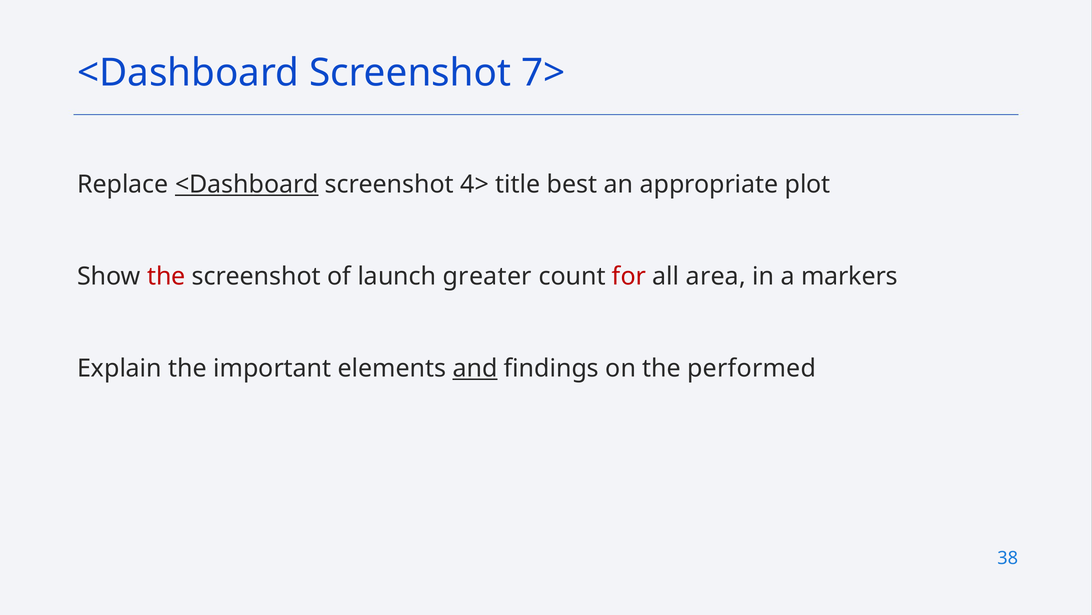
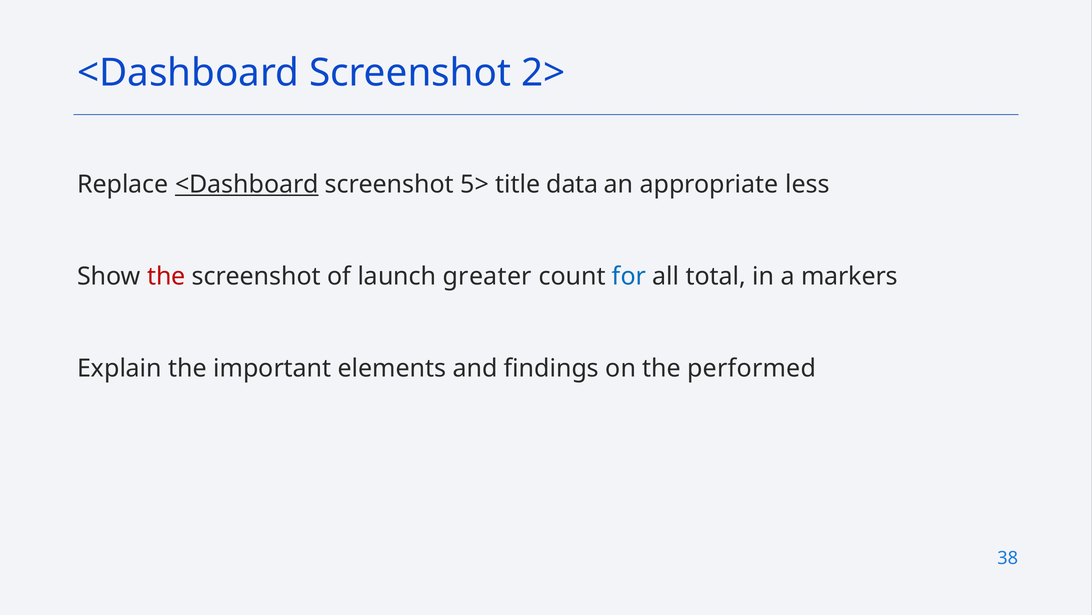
7>: 7> -> 2>
4>: 4> -> 5>
best: best -> data
plot: plot -> less
for colour: red -> blue
area: area -> total
and underline: present -> none
